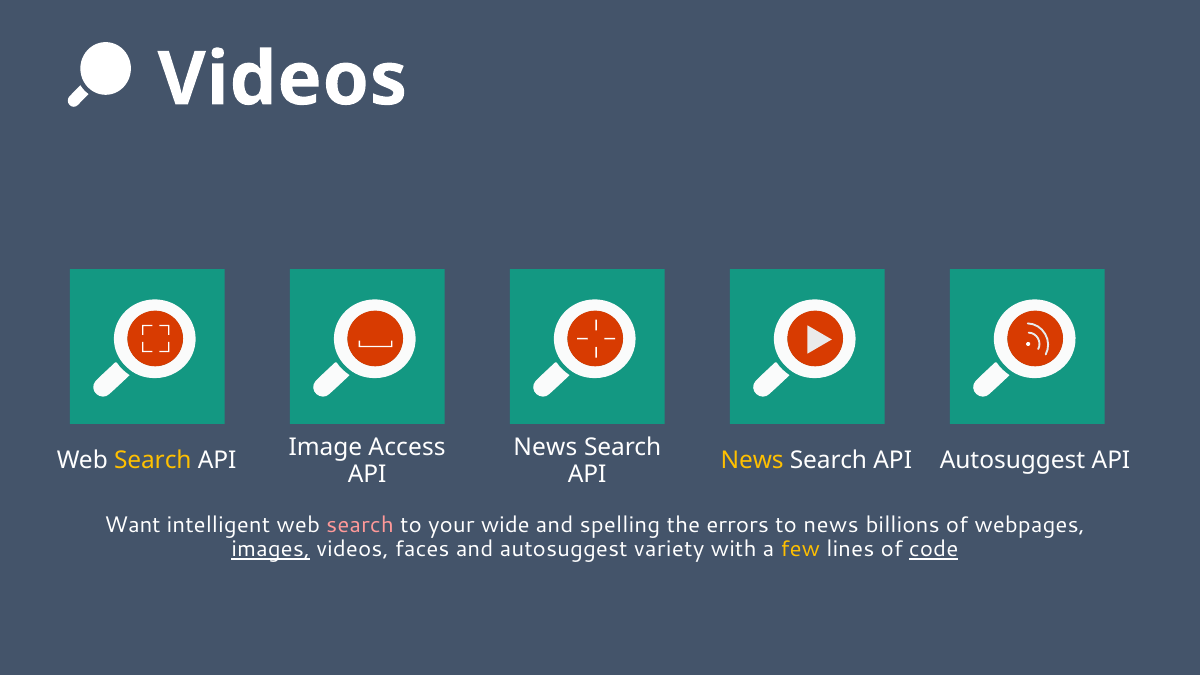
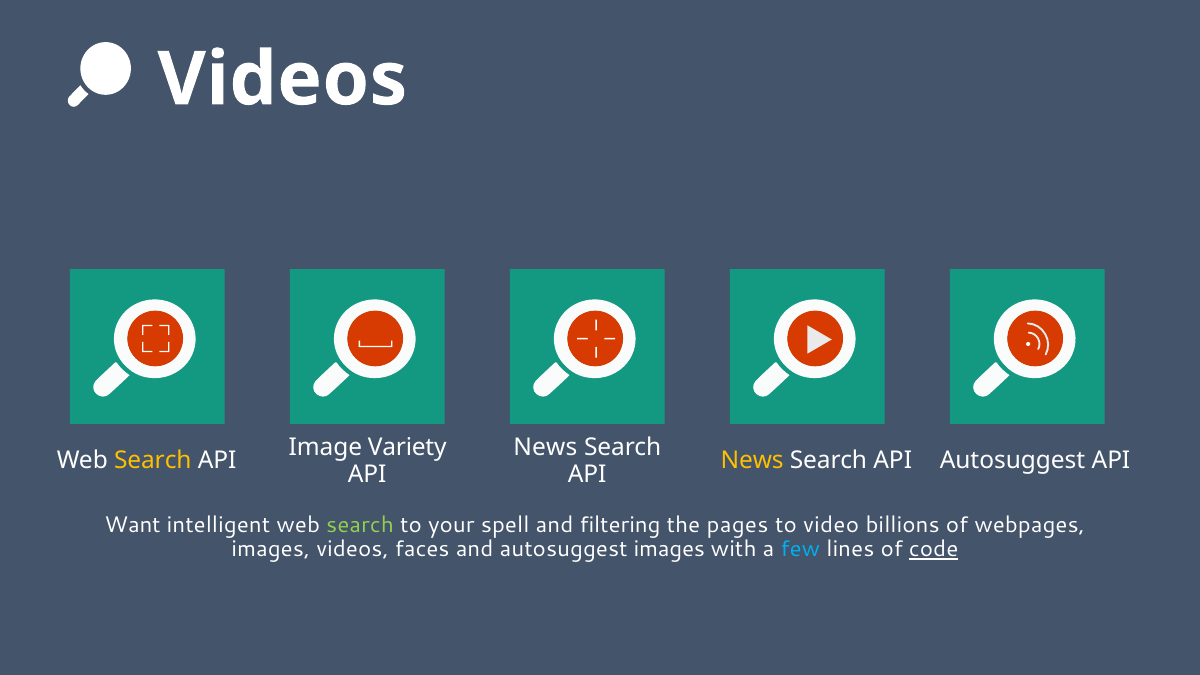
Access: Access -> Variety
search at (360, 525) colour: pink -> light green
wide: wide -> spell
spelling: spelling -> filtering
errors: errors -> pages
to news: news -> video
images at (271, 549) underline: present -> none
autosuggest variety: variety -> images
few colour: yellow -> light blue
